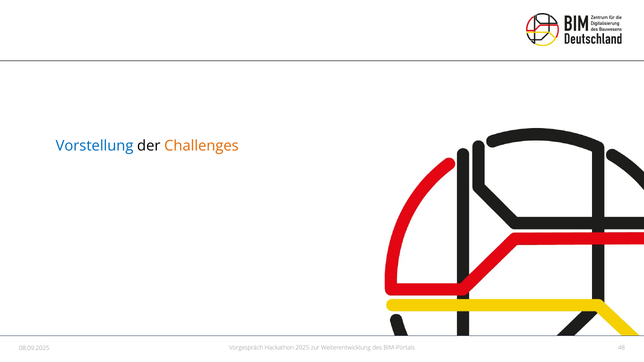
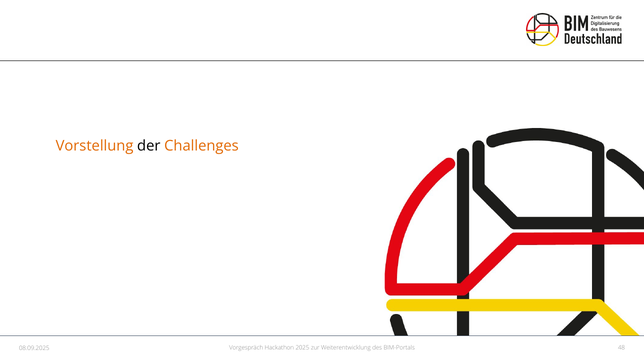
Vorstellung colour: blue -> orange
